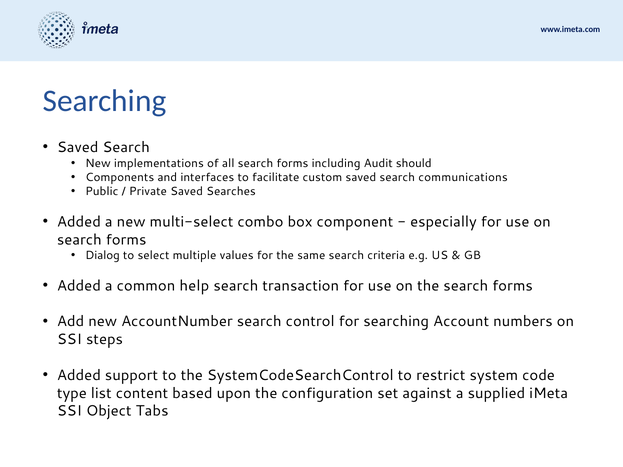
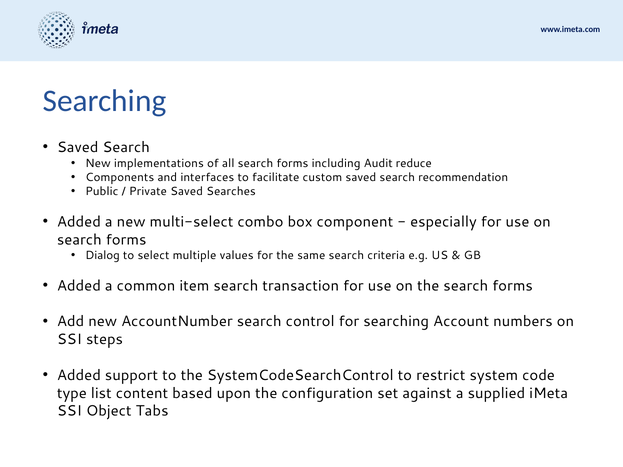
should: should -> reduce
communications: communications -> recommendation
help: help -> item
